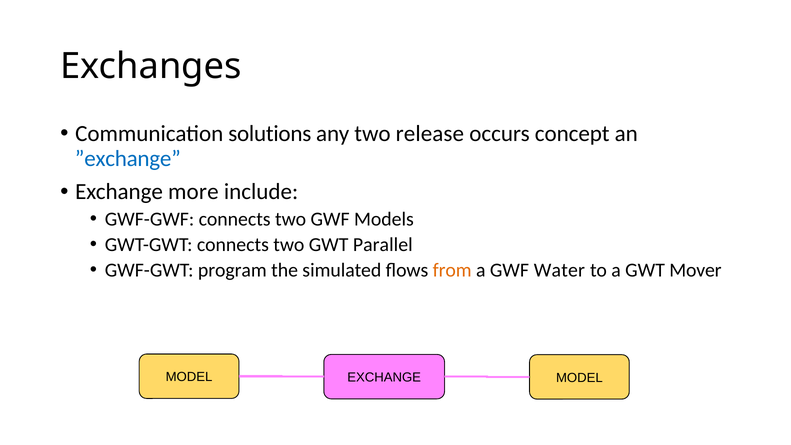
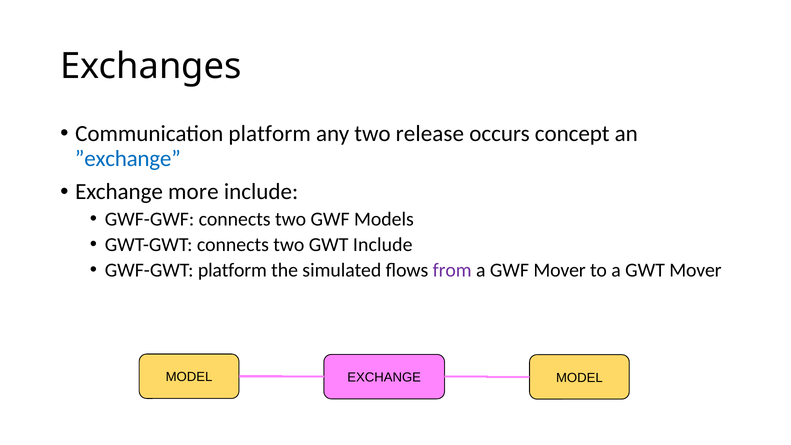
Communication solutions: solutions -> platform
GWT Parallel: Parallel -> Include
GWF-GWT program: program -> platform
from colour: orange -> purple
GWF Water: Water -> Mover
